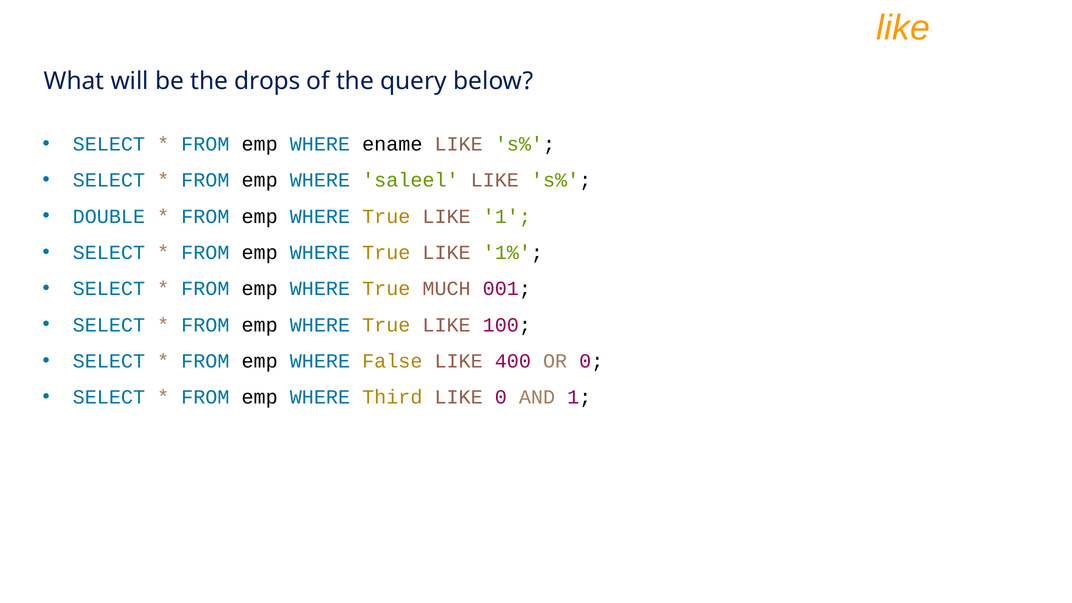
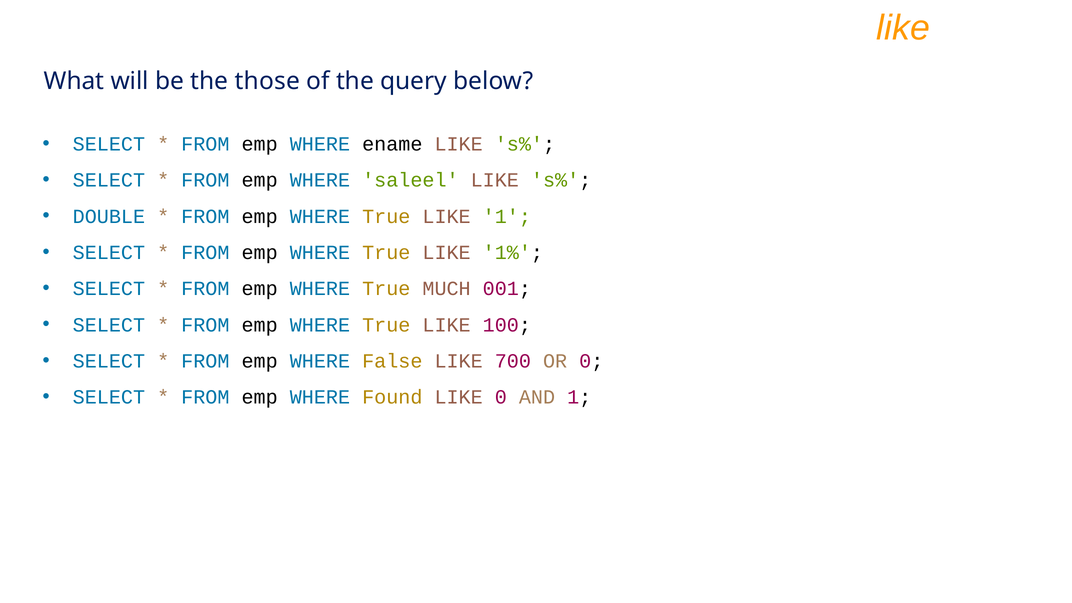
drops: drops -> those
400: 400 -> 700
Third: Third -> Found
